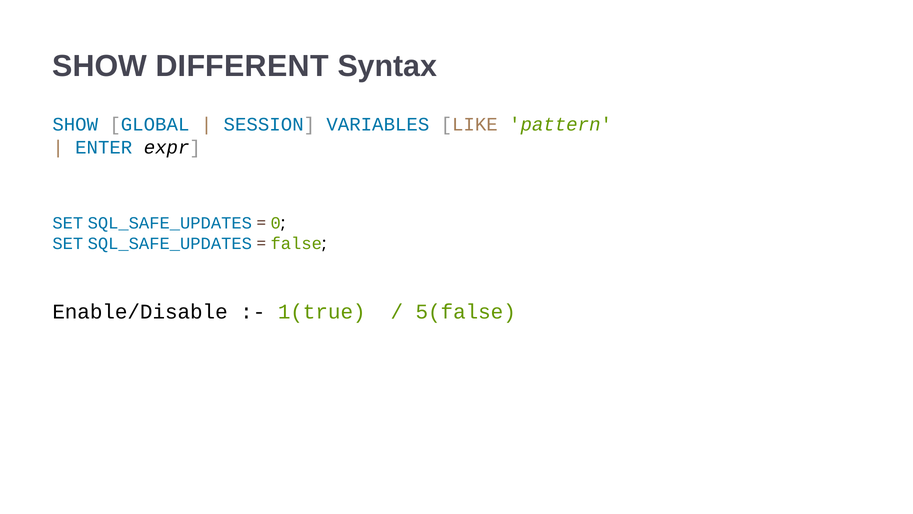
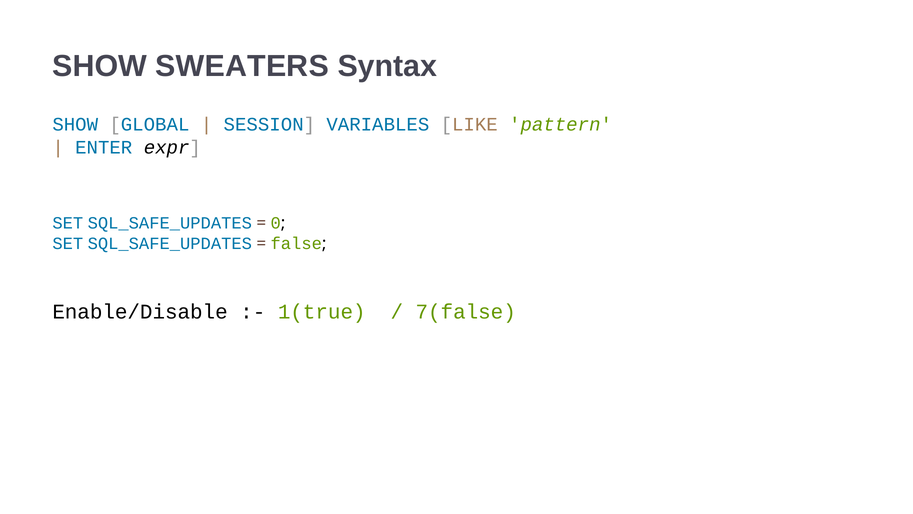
DIFFERENT: DIFFERENT -> SWEATERS
5(false: 5(false -> 7(false
